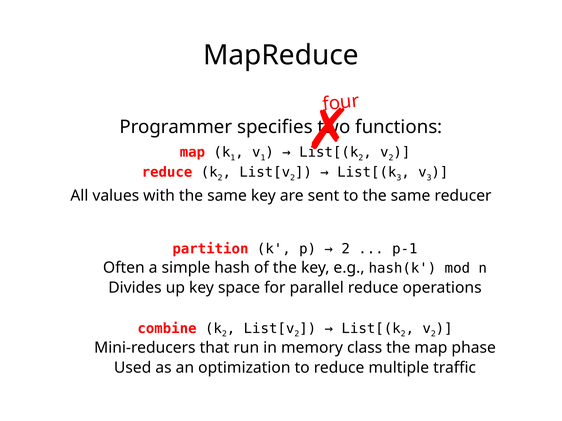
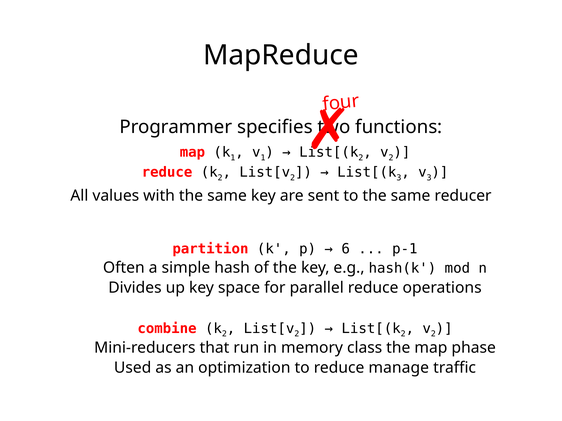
2 at (346, 249): 2 -> 6
multiple: multiple -> manage
